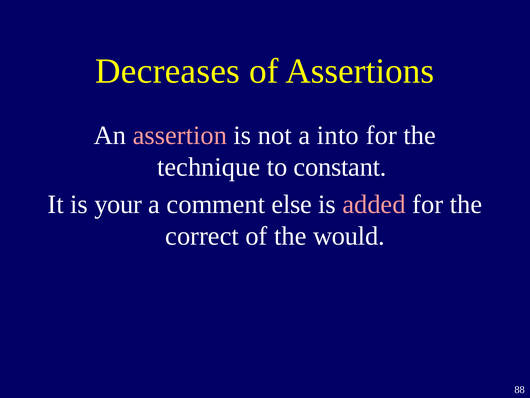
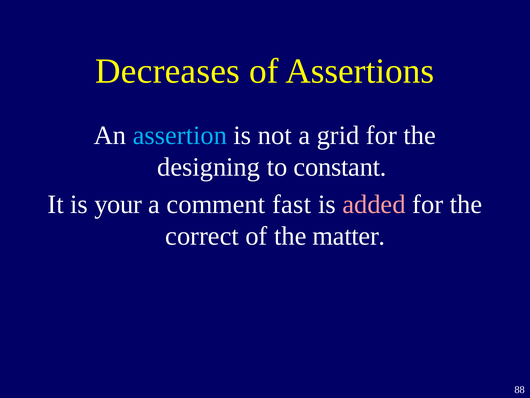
assertion colour: pink -> light blue
into: into -> grid
technique: technique -> designing
else: else -> fast
would: would -> matter
